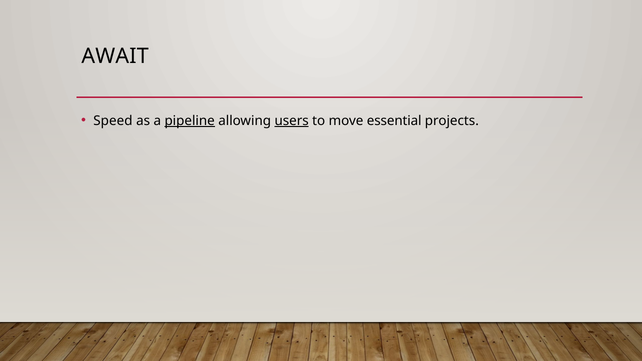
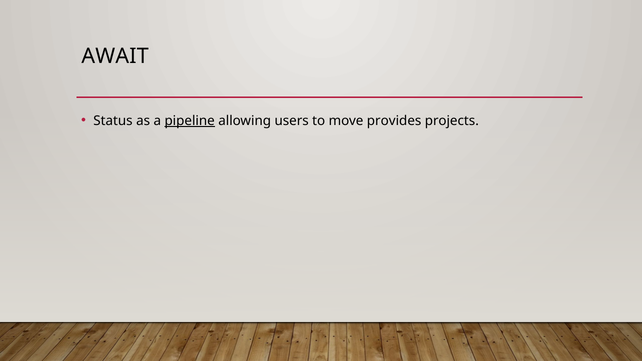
Speed: Speed -> Status
users underline: present -> none
essential: essential -> provides
